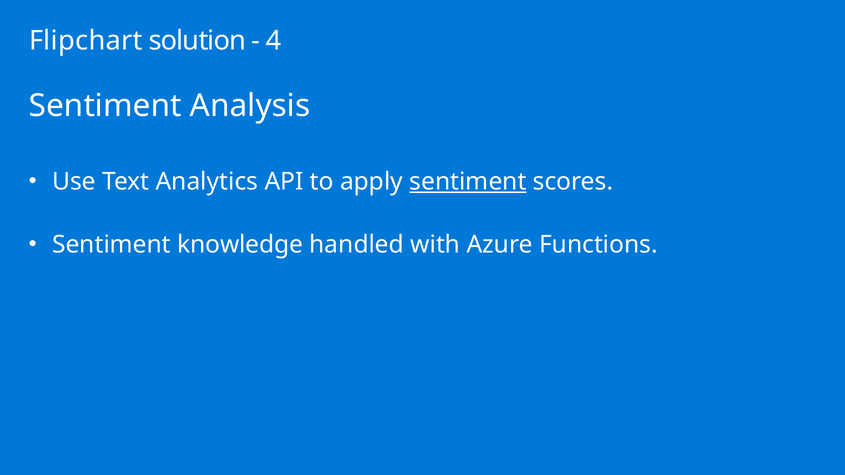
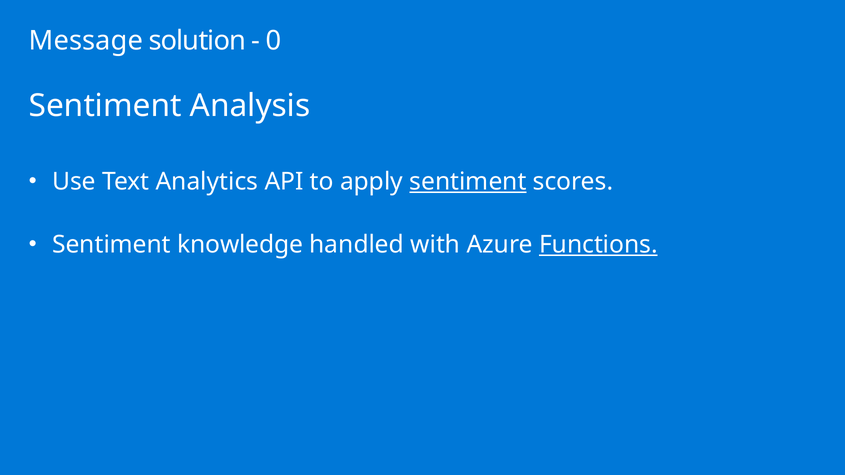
Flipchart: Flipchart -> Message
4: 4 -> 0
Functions underline: none -> present
